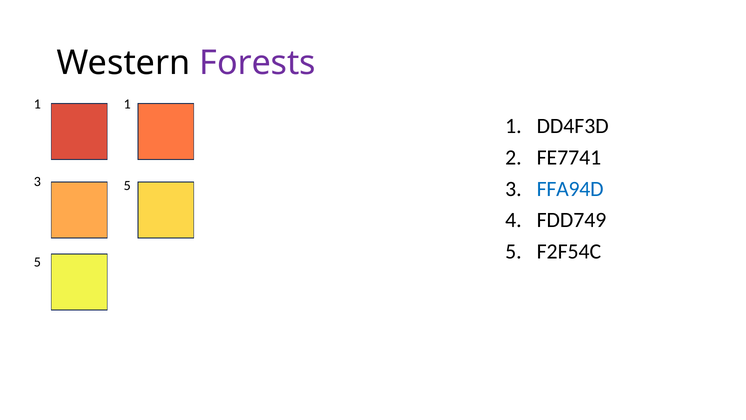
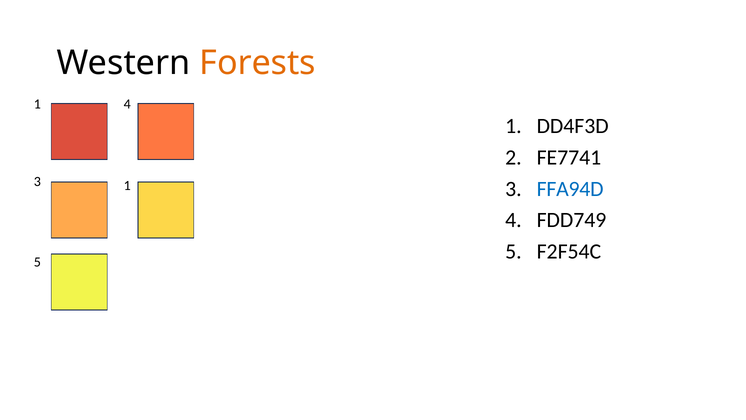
Forests colour: purple -> orange
1 1: 1 -> 4
3 5: 5 -> 1
